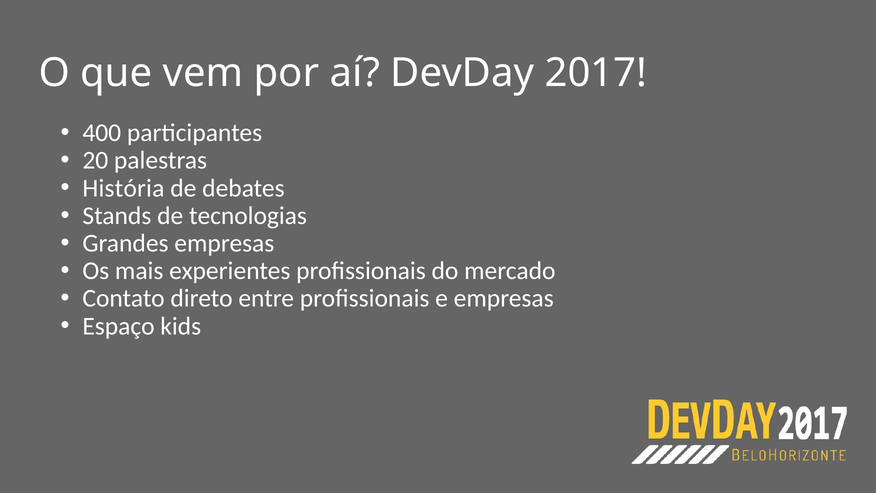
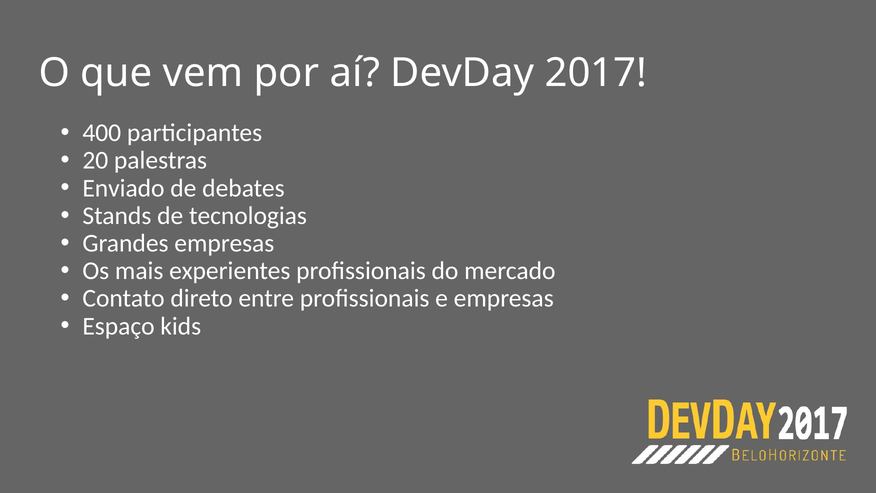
História: História -> Enviado
